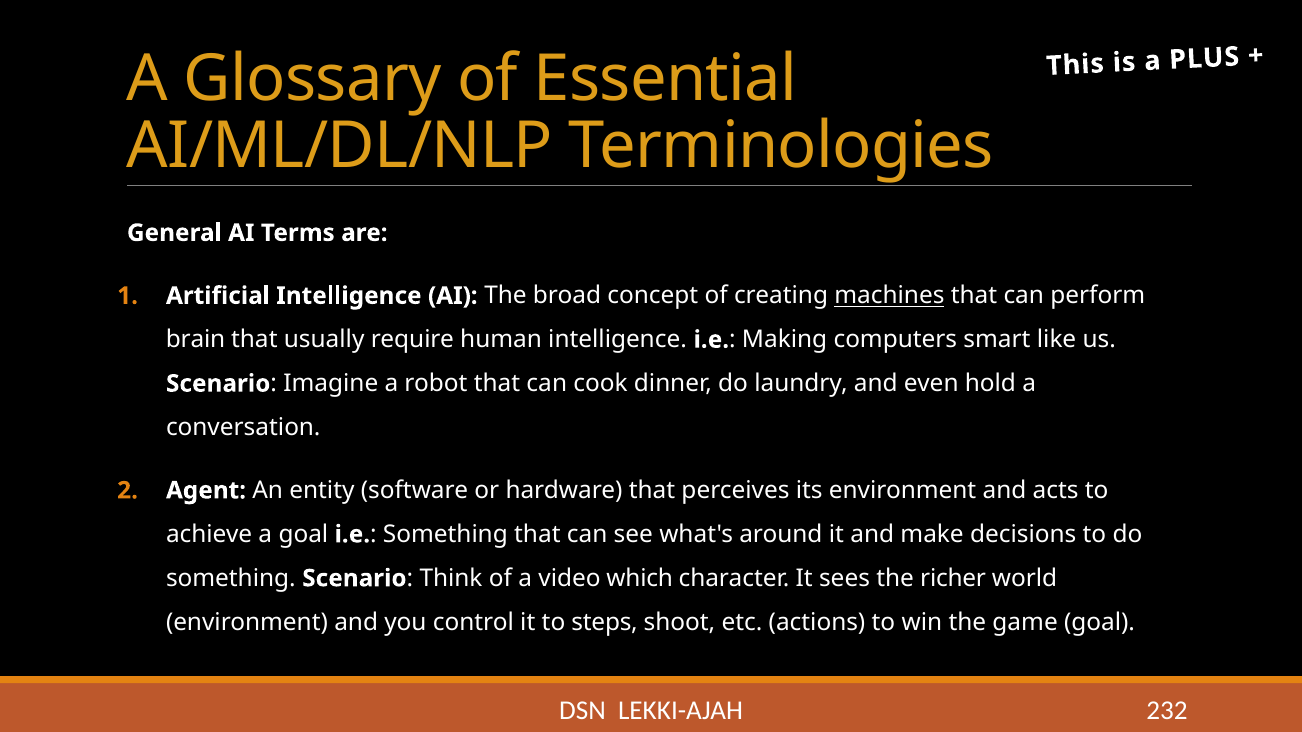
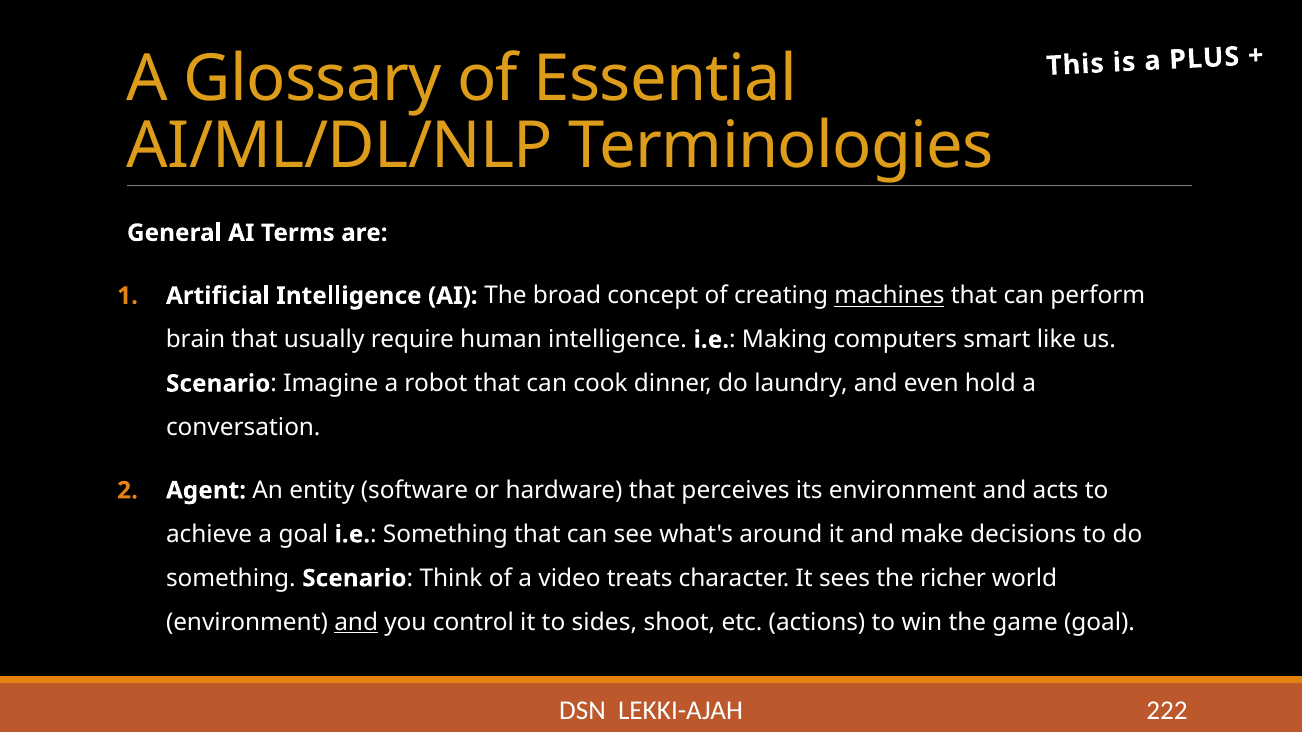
which: which -> treats
and at (356, 623) underline: none -> present
steps: steps -> sides
232: 232 -> 222
